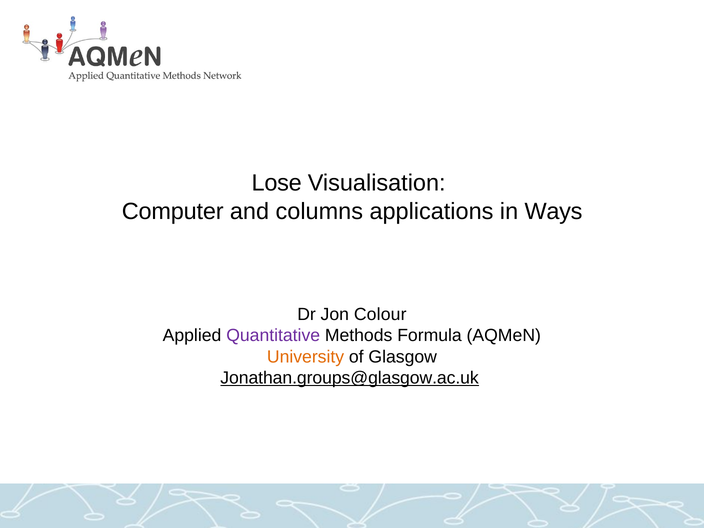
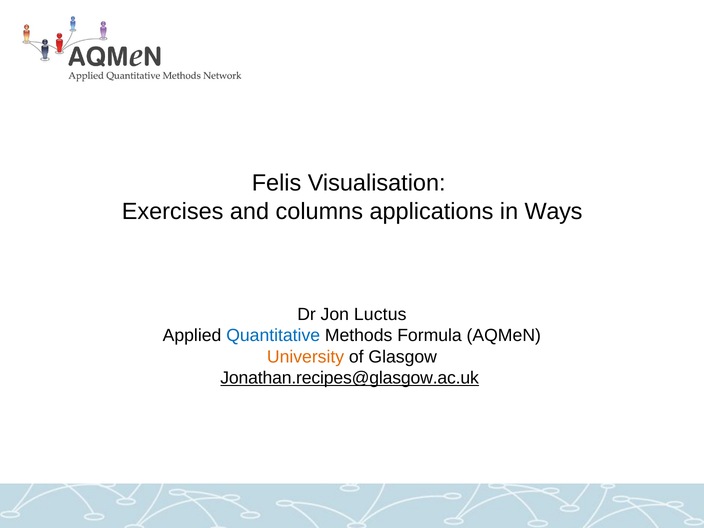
Lose: Lose -> Felis
Computer: Computer -> Exercises
Colour: Colour -> Luctus
Quantitative colour: purple -> blue
Jonathan.groups@glasgow.ac.uk: Jonathan.groups@glasgow.ac.uk -> Jonathan.recipes@glasgow.ac.uk
